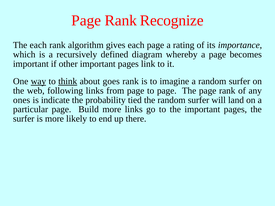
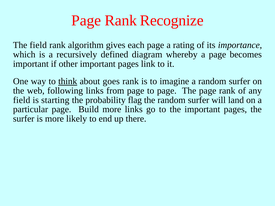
The each: each -> field
way underline: present -> none
ones at (22, 100): ones -> field
indicate: indicate -> starting
tied: tied -> flag
